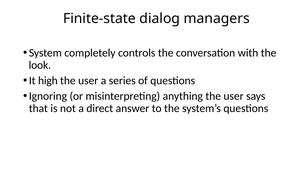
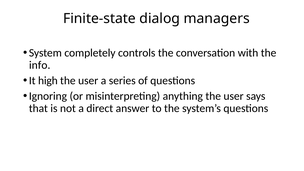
look: look -> info
